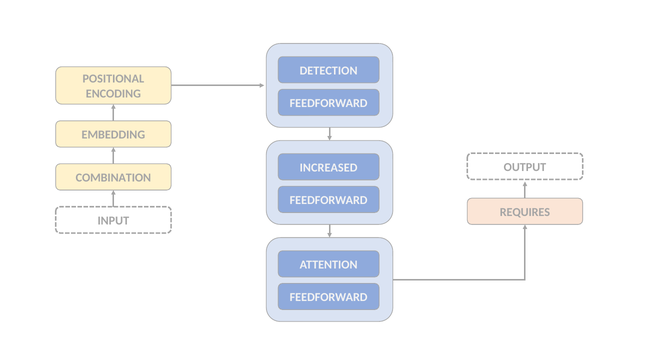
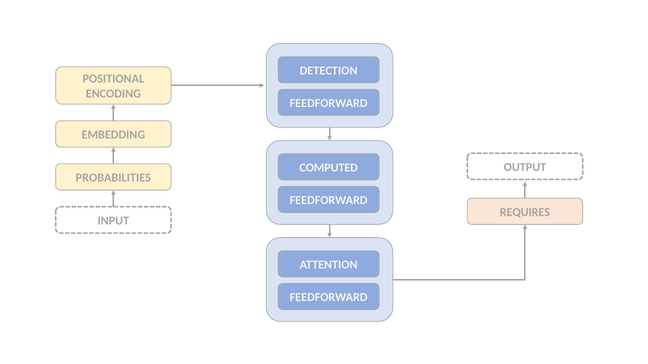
INCREASED: INCREASED -> COMPUTED
COMBINATION: COMBINATION -> PROBABILITIES
